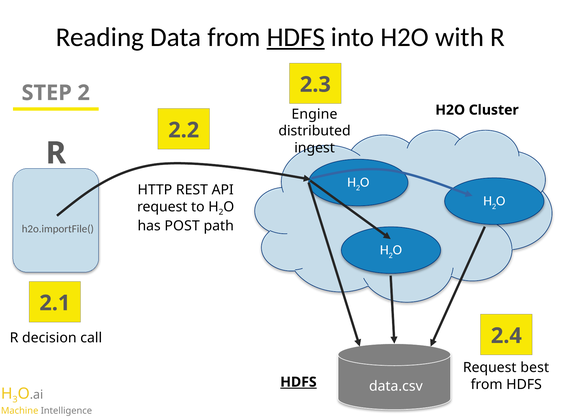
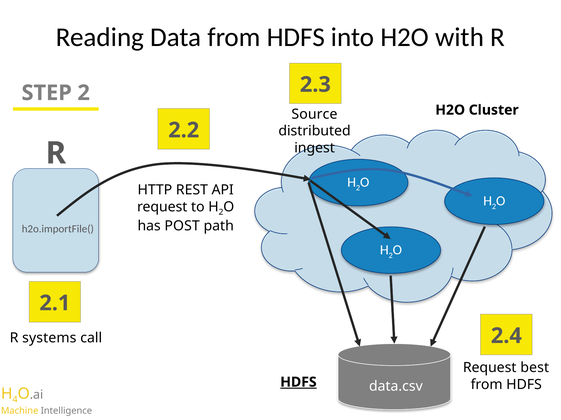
HDFS at (296, 37) underline: present -> none
Engine: Engine -> Source
decision: decision -> systems
3: 3 -> 4
